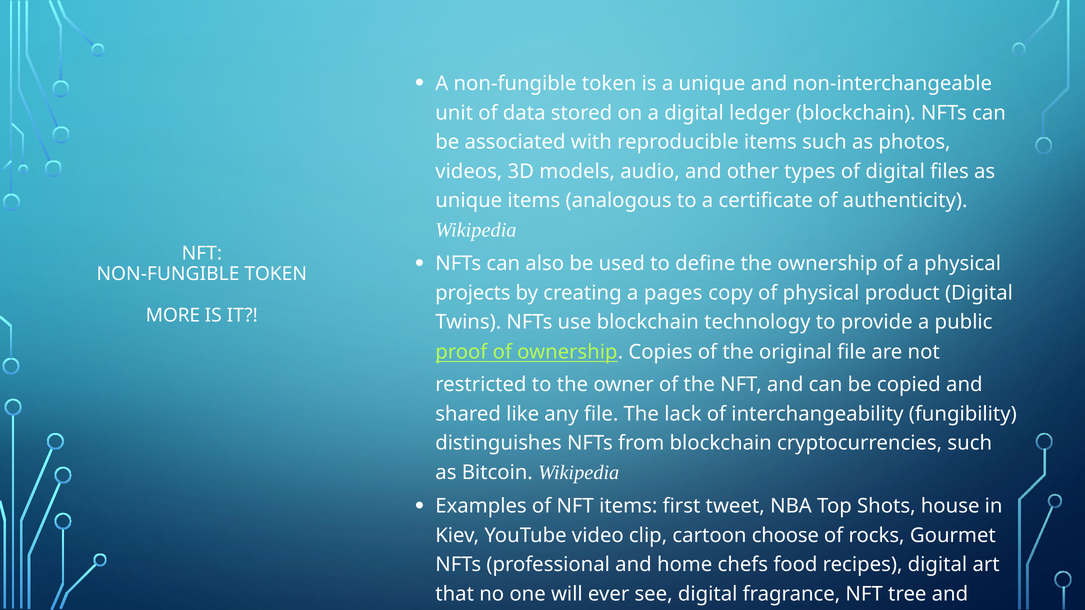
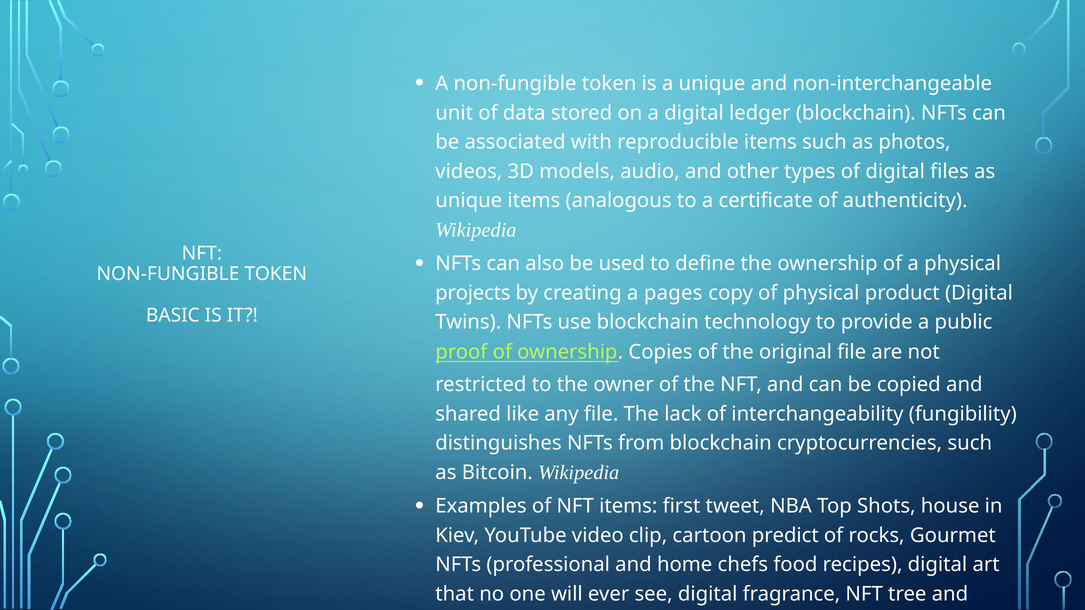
MORE: MORE -> BASIC
choose: choose -> predict
